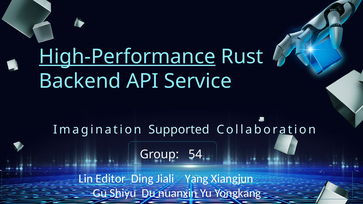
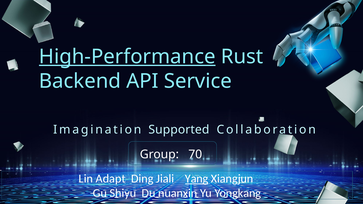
54: 54 -> 70
Editor: Editor -> Adapt
Yang underline: none -> present
